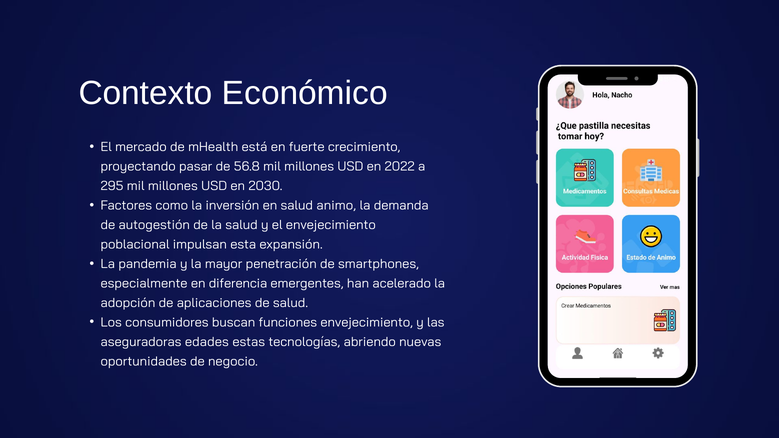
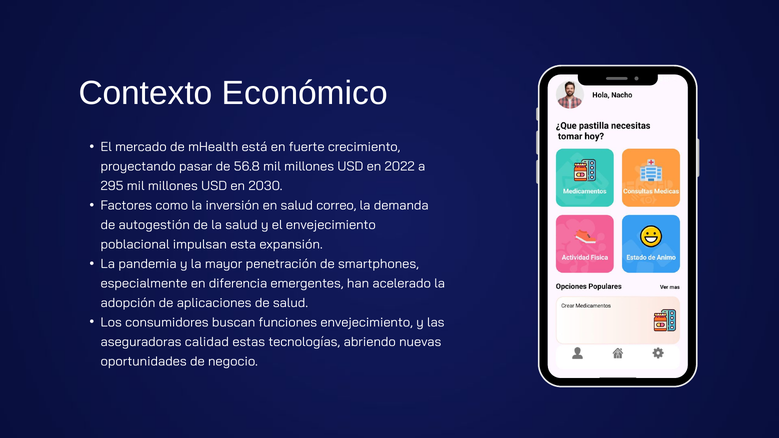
animo: animo -> correo
edades: edades -> calidad
